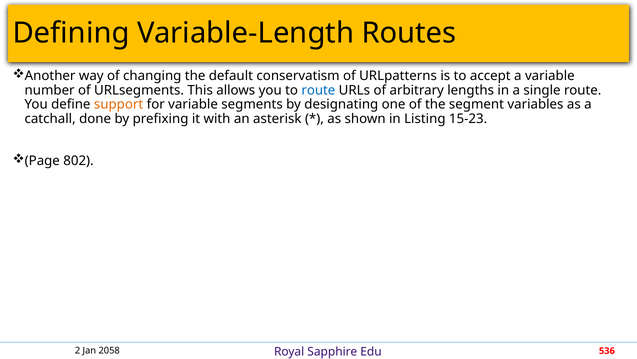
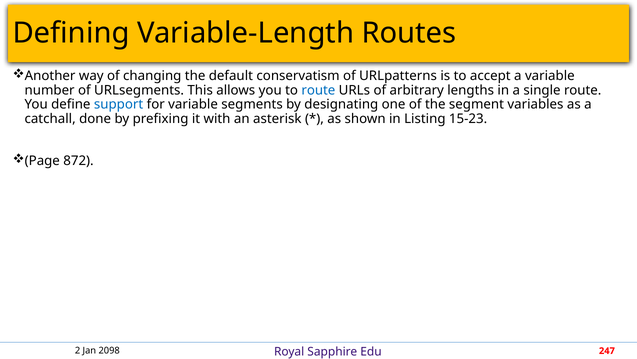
support colour: orange -> blue
802: 802 -> 872
2058: 2058 -> 2098
536: 536 -> 247
